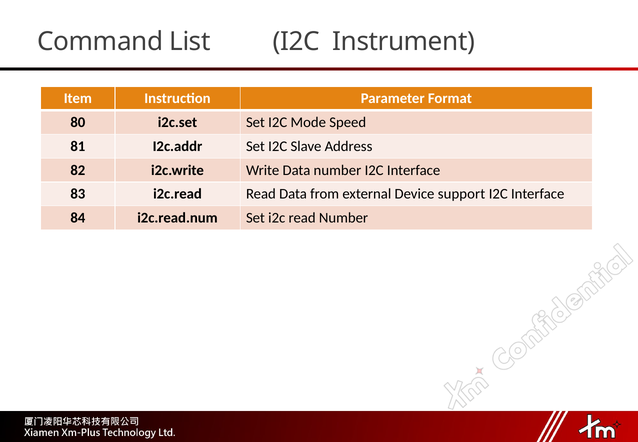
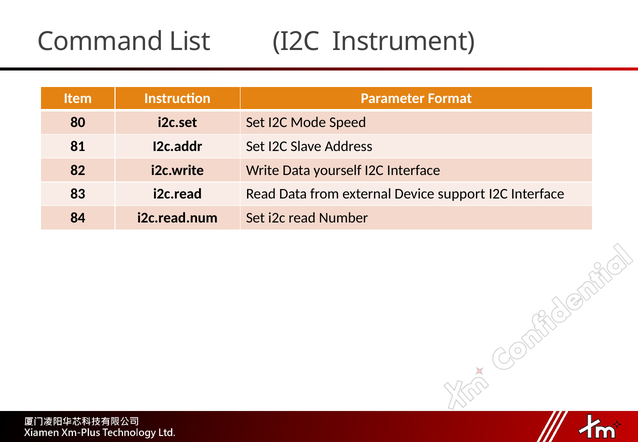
Data number: number -> yourself
